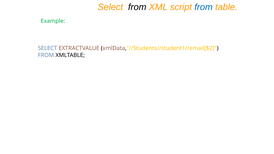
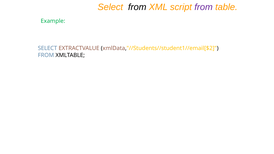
from at (204, 7) colour: blue -> purple
